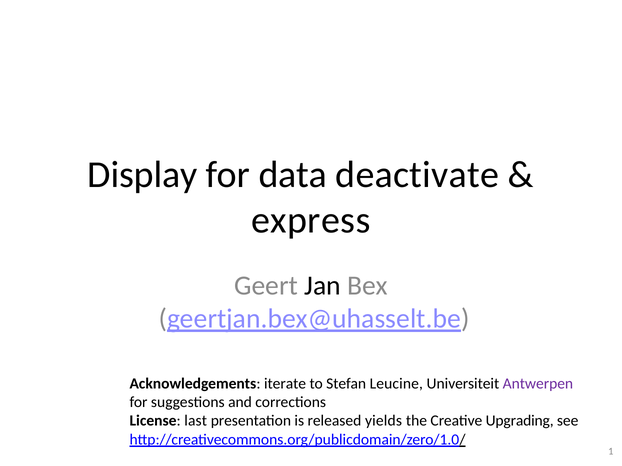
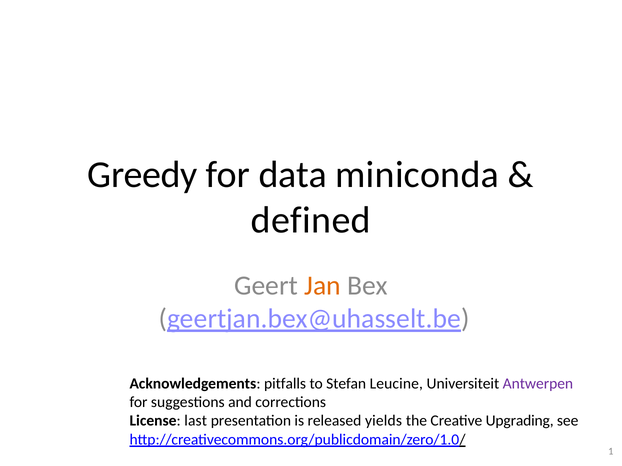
Display: Display -> Greedy
deactivate: deactivate -> miniconda
express: express -> defined
Jan colour: black -> orange
iterate: iterate -> pitfalls
